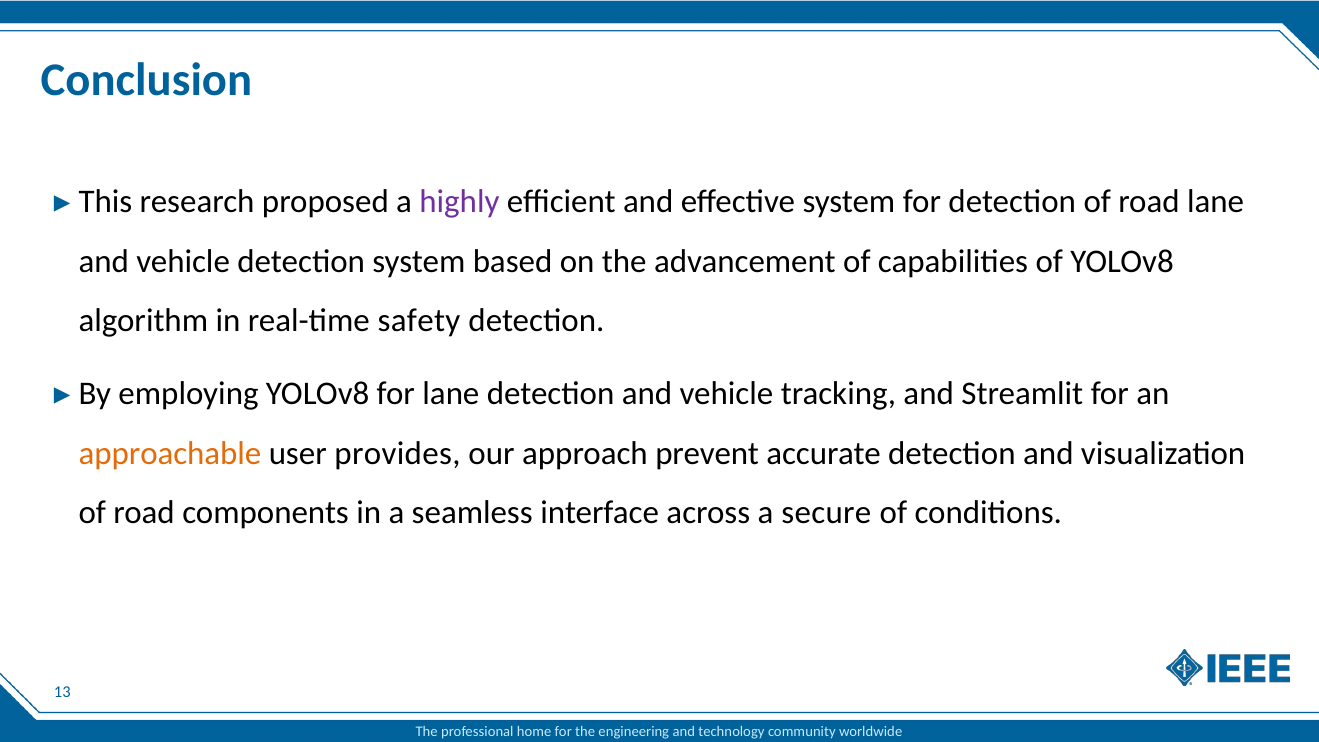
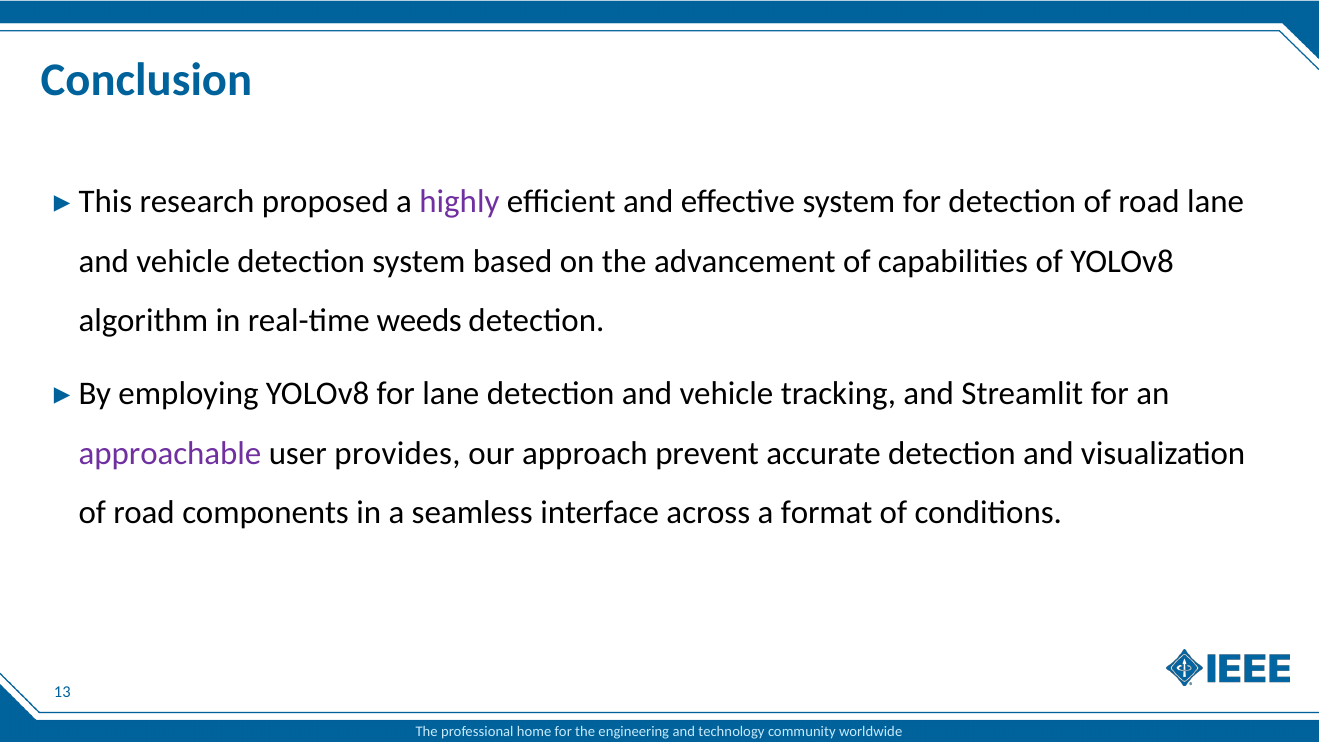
safety: safety -> weeds
approachable colour: orange -> purple
secure: secure -> format
